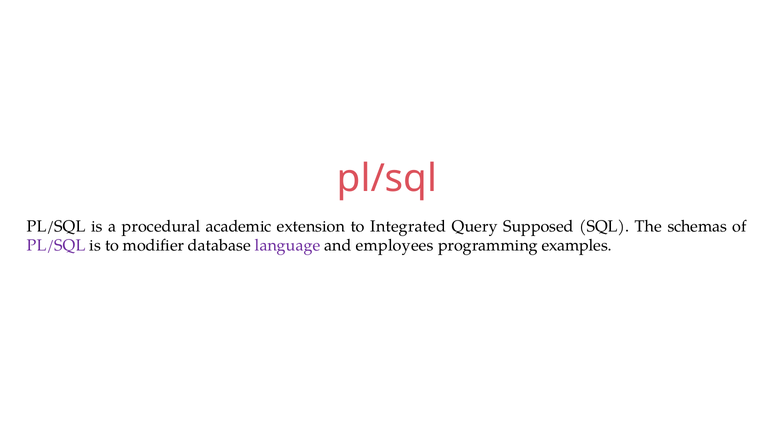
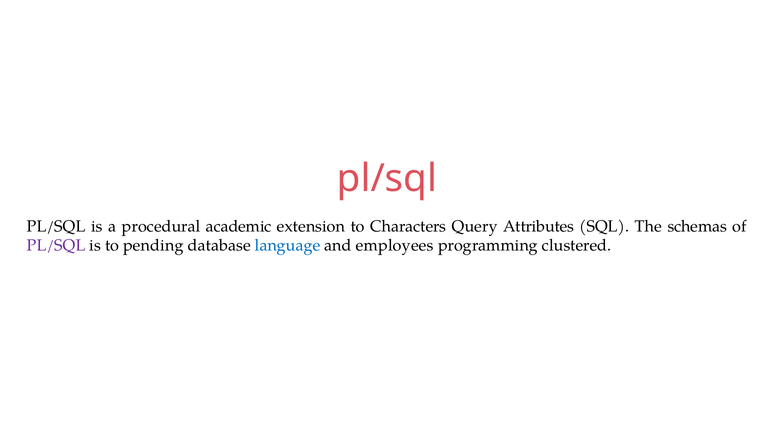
Integrated: Integrated -> Characters
Supposed: Supposed -> Attributes
modifier: modifier -> pending
language colour: purple -> blue
examples: examples -> clustered
